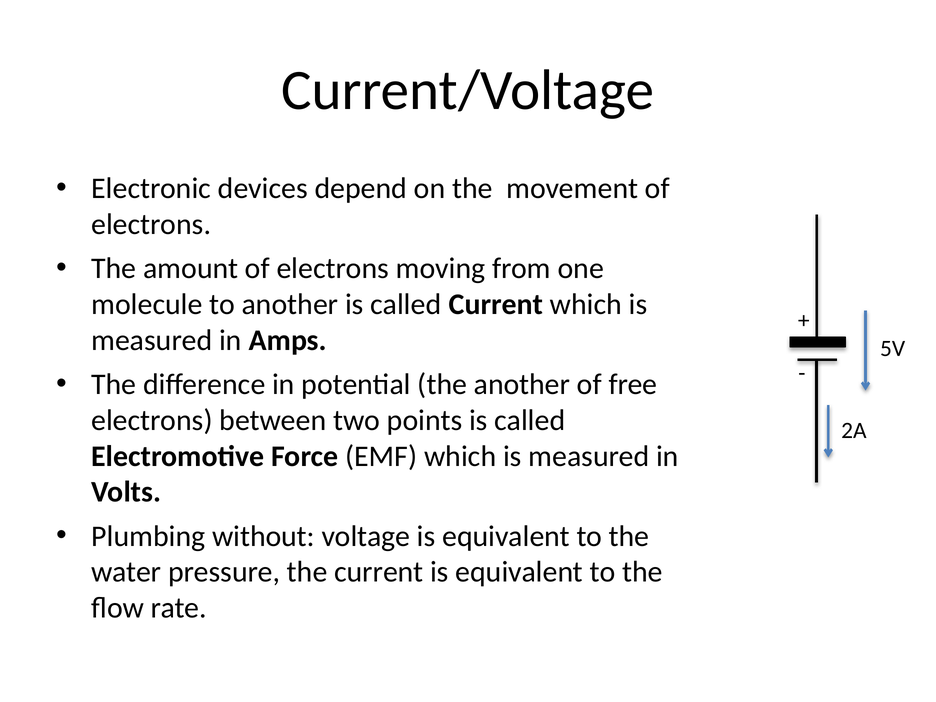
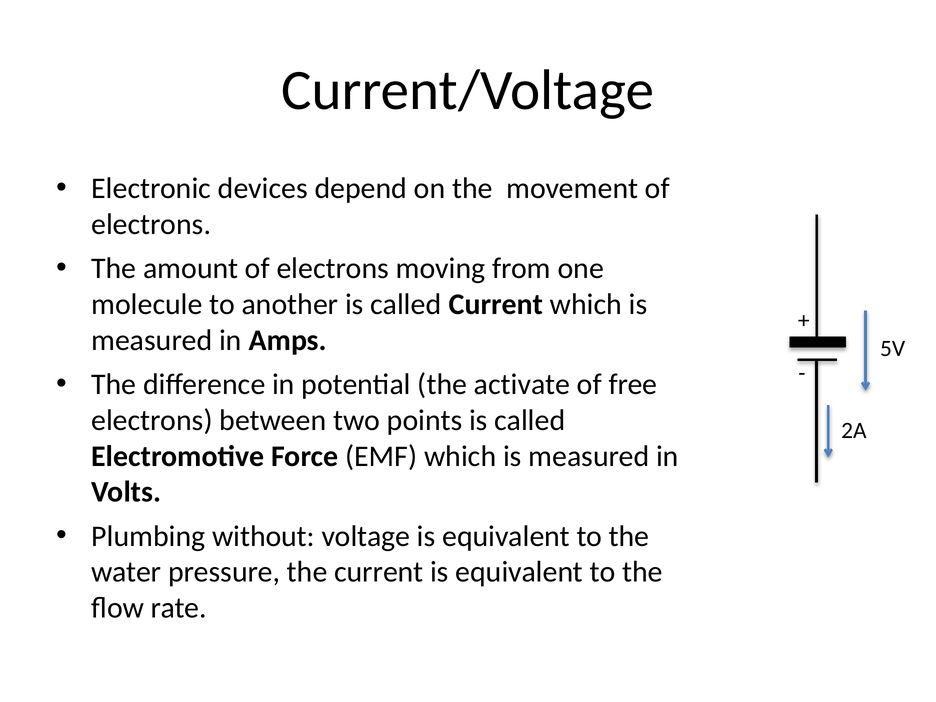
the another: another -> activate
